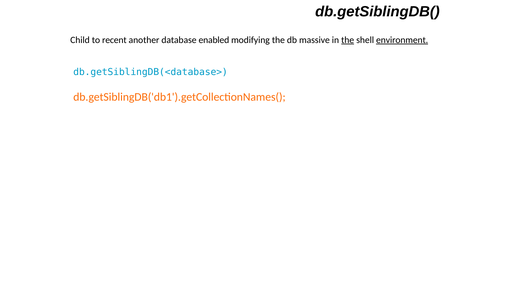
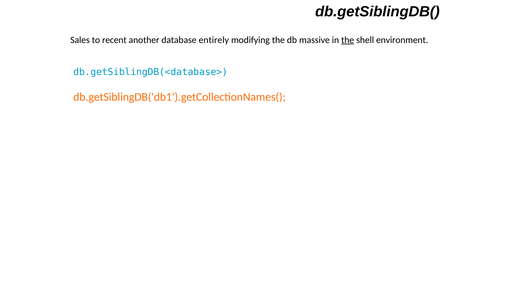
Child: Child -> Sales
enabled: enabled -> entirely
environment underline: present -> none
